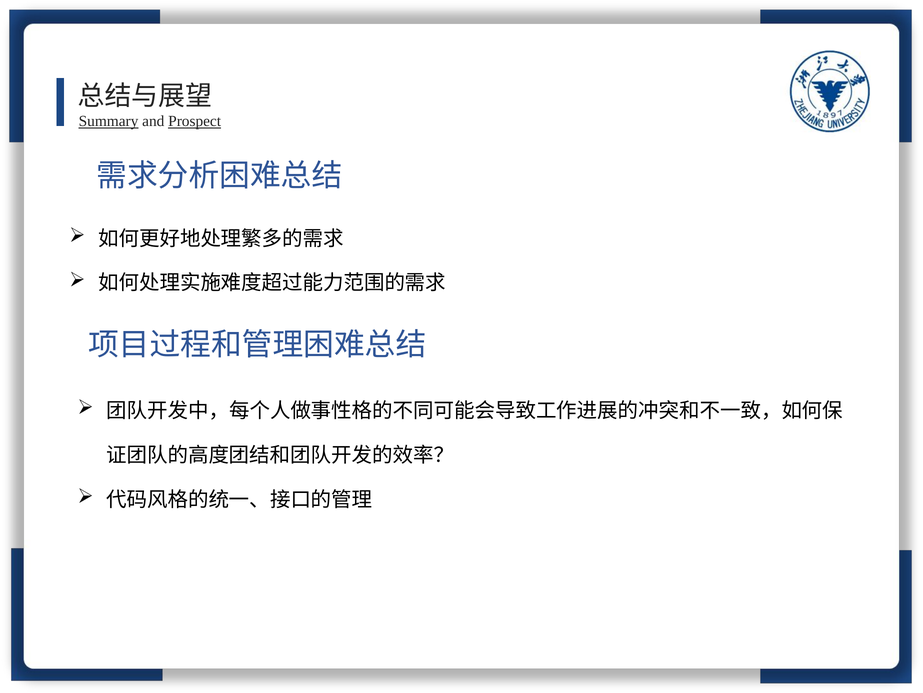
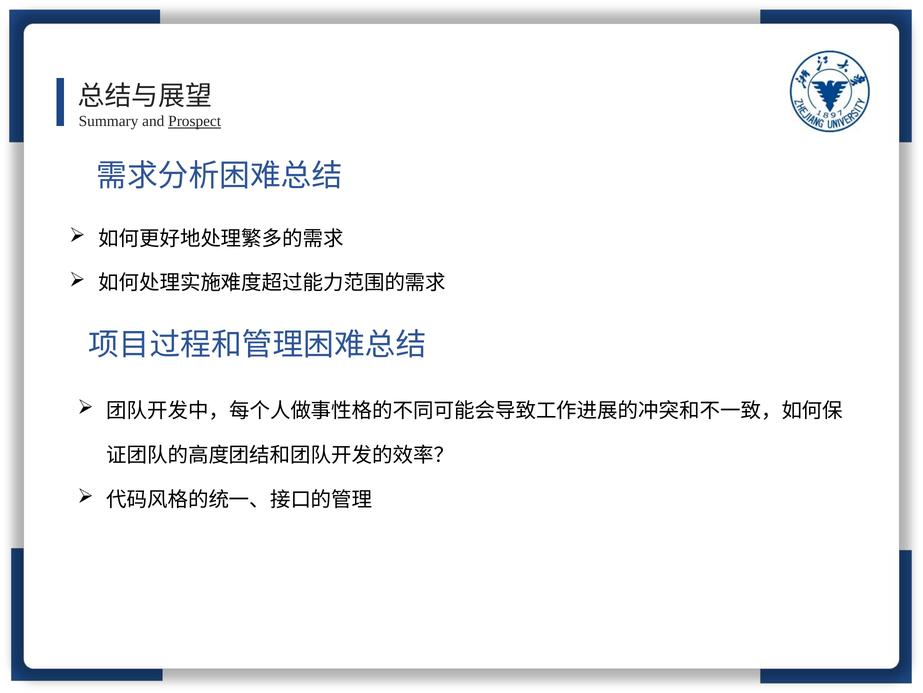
Summary underline: present -> none
